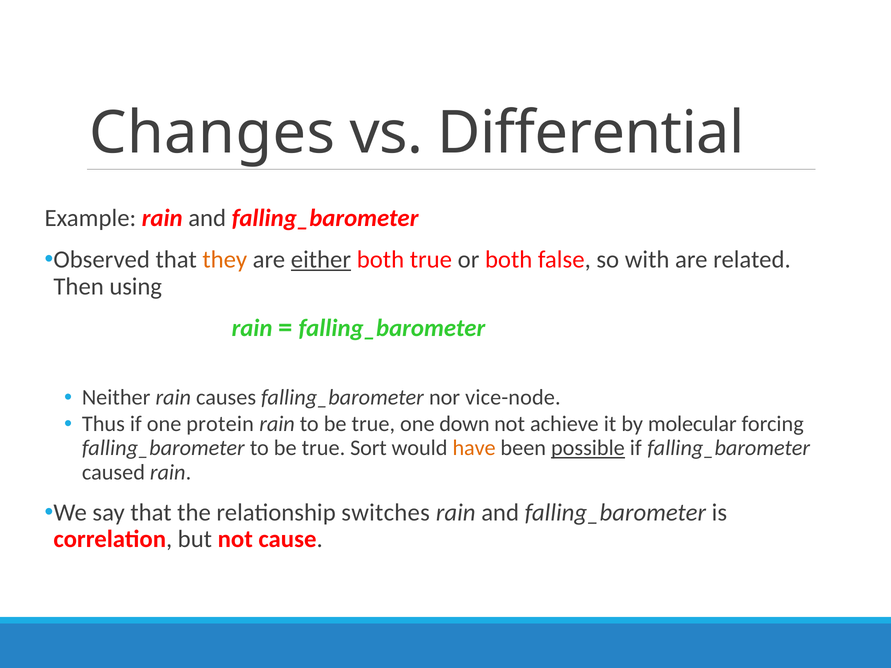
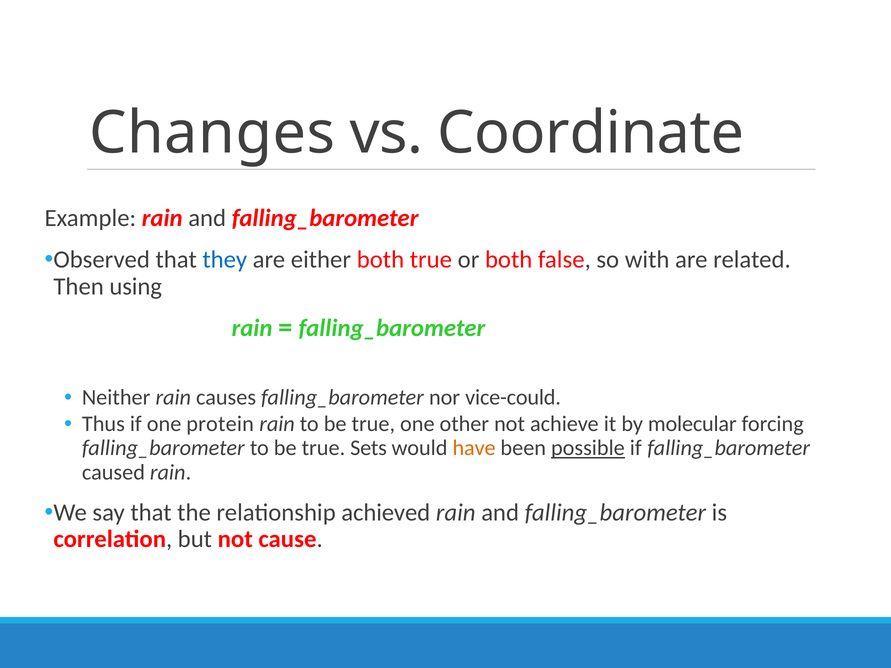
Differential: Differential -> Coordinate
they colour: orange -> blue
either underline: present -> none
vice-node: vice-node -> vice-could
down: down -> other
Sort: Sort -> Sets
switches: switches -> achieved
